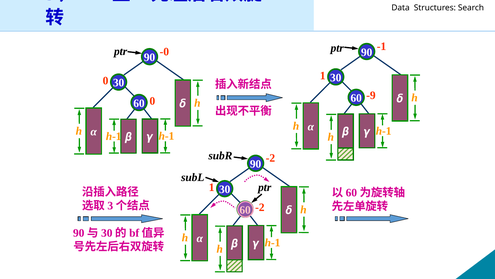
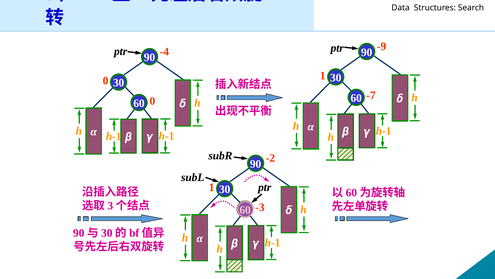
-1: -1 -> -9
-0: -0 -> -4
-9: -9 -> -7
-2 at (260, 207): -2 -> -3
